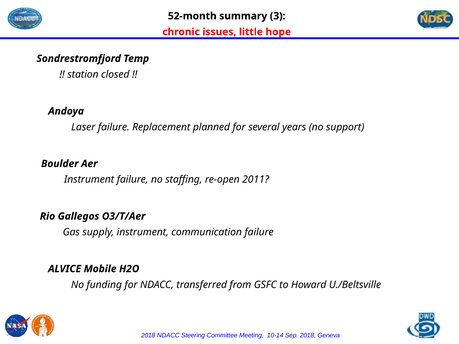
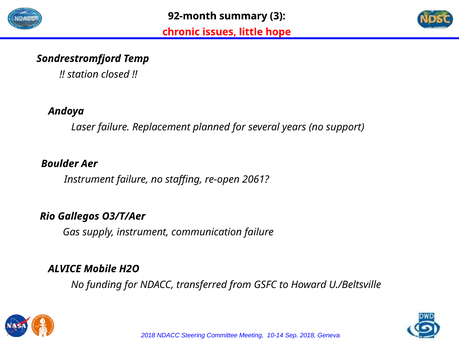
52-month: 52-month -> 92-month
2011: 2011 -> 2061
